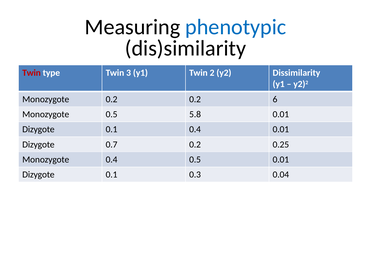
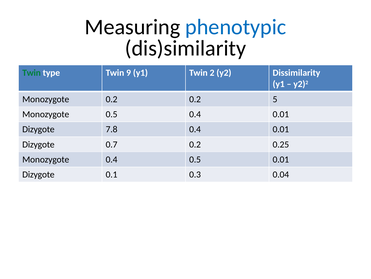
Twin at (32, 73) colour: red -> green
3: 3 -> 9
6: 6 -> 5
0.5 5.8: 5.8 -> 0.4
0.1 at (112, 129): 0.1 -> 7.8
